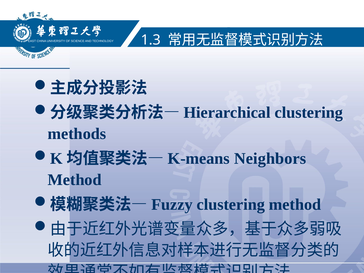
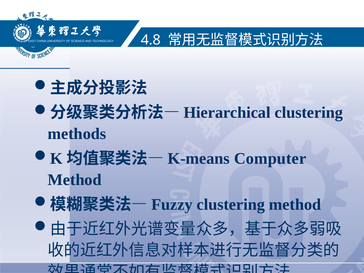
1.3: 1.3 -> 4.8
Neighbors: Neighbors -> Computer
